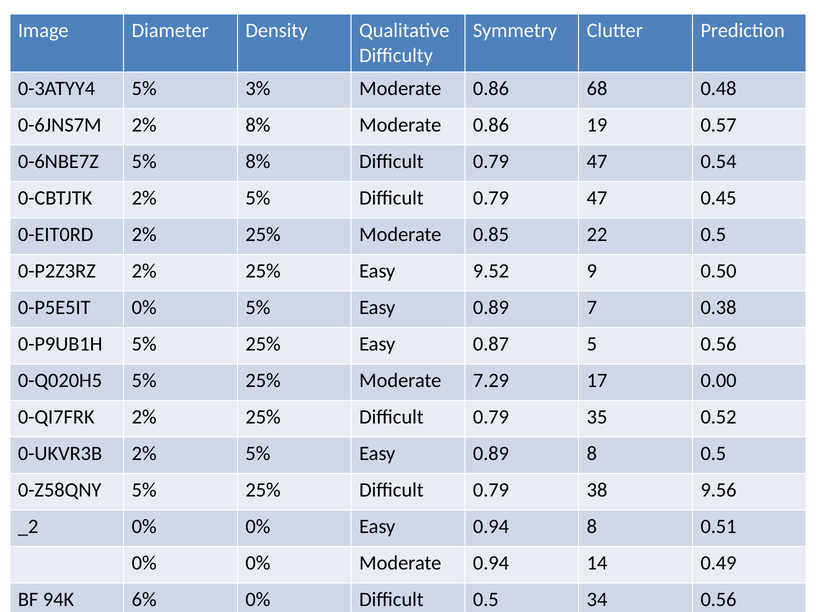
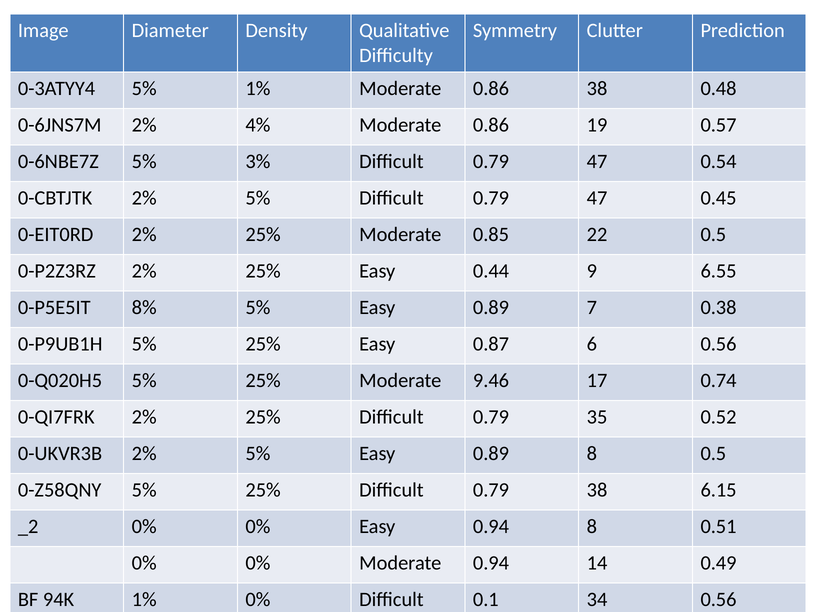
5% 3%: 3% -> 1%
0.86 68: 68 -> 38
2% 8%: 8% -> 4%
5% 8%: 8% -> 3%
9.52: 9.52 -> 0.44
0.50: 0.50 -> 6.55
0-P5E5IT 0%: 0% -> 8%
5: 5 -> 6
7.29: 7.29 -> 9.46
0.00: 0.00 -> 0.74
9.56: 9.56 -> 6.15
6% at (144, 600): 6% -> 1%
Difficult 0.5: 0.5 -> 0.1
